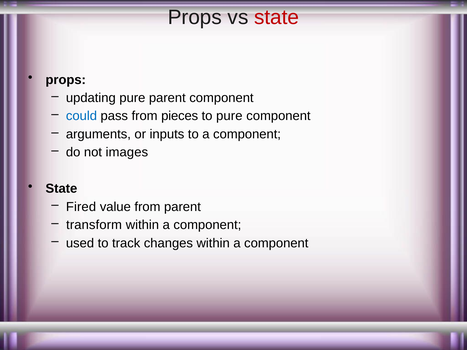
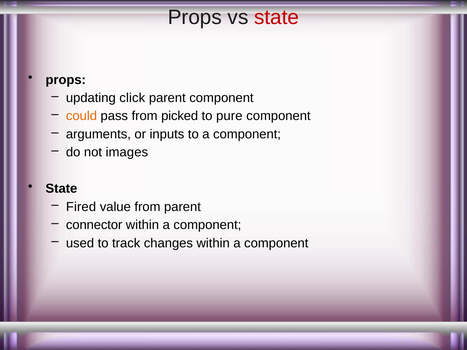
updating pure: pure -> click
could colour: blue -> orange
pieces: pieces -> picked
transform: transform -> connector
